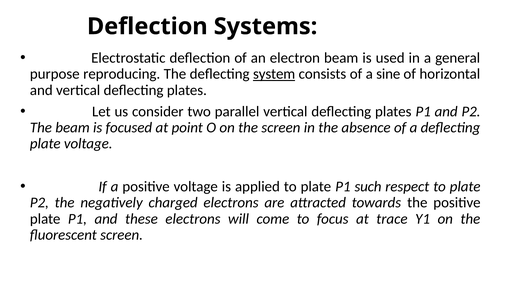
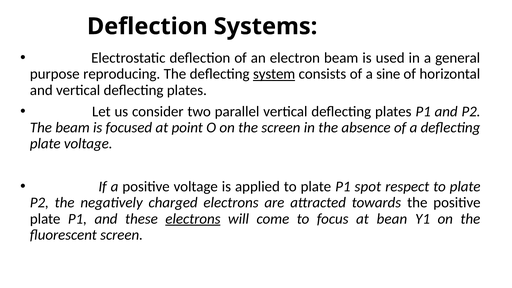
such: such -> spot
electrons at (193, 219) underline: none -> present
trace: trace -> bean
